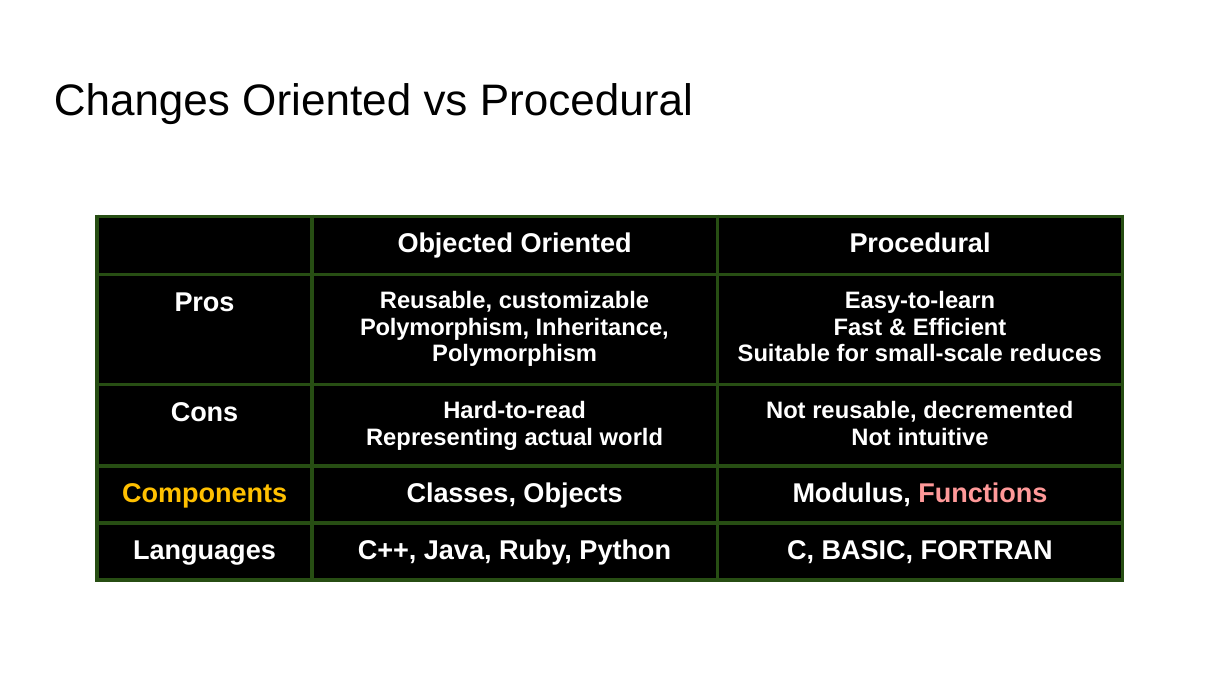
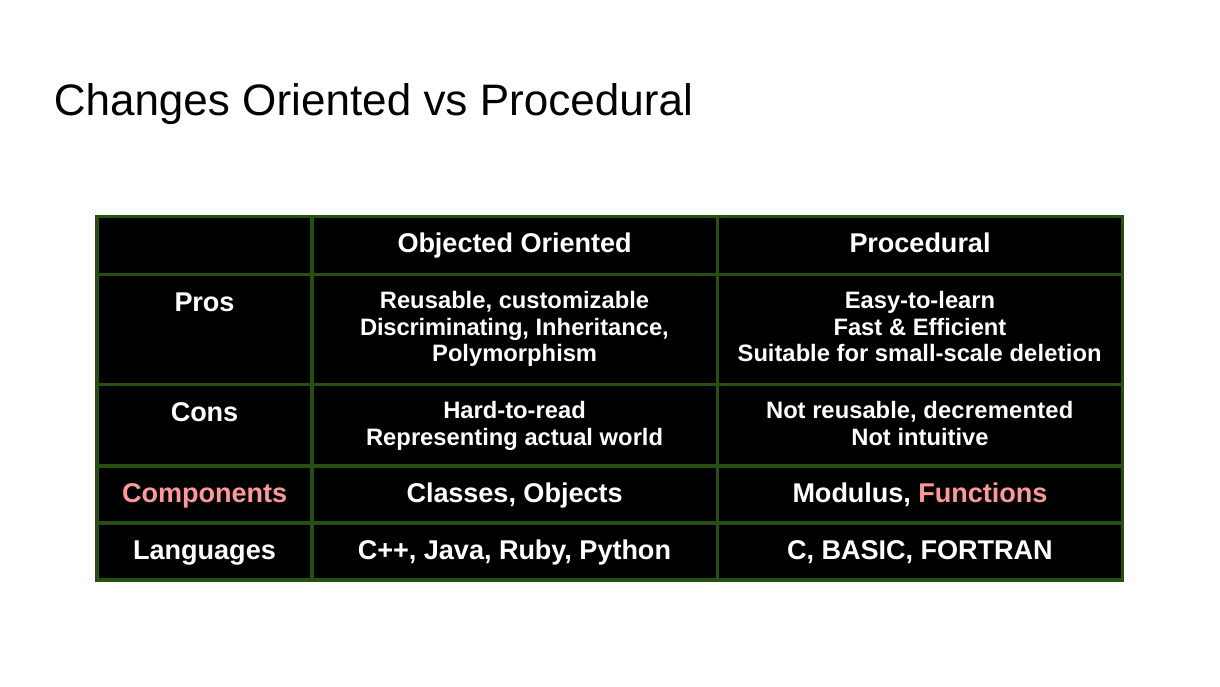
Polymorphism at (445, 327): Polymorphism -> Discriminating
reduces: reduces -> deletion
Components colour: yellow -> pink
